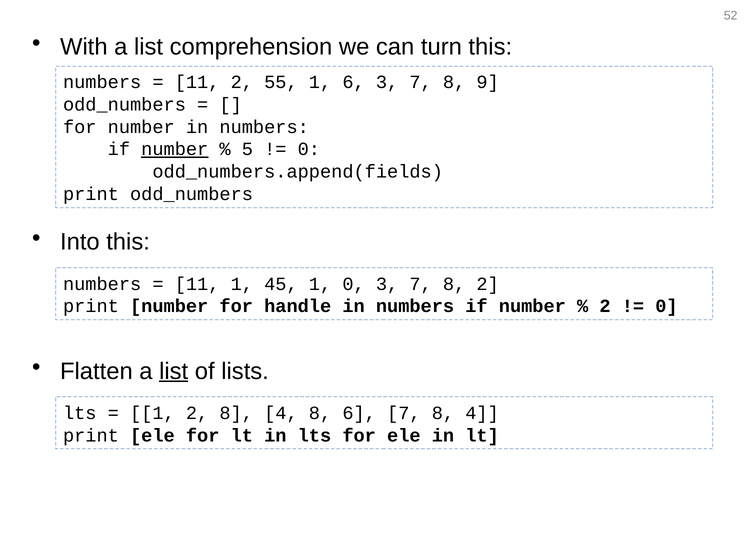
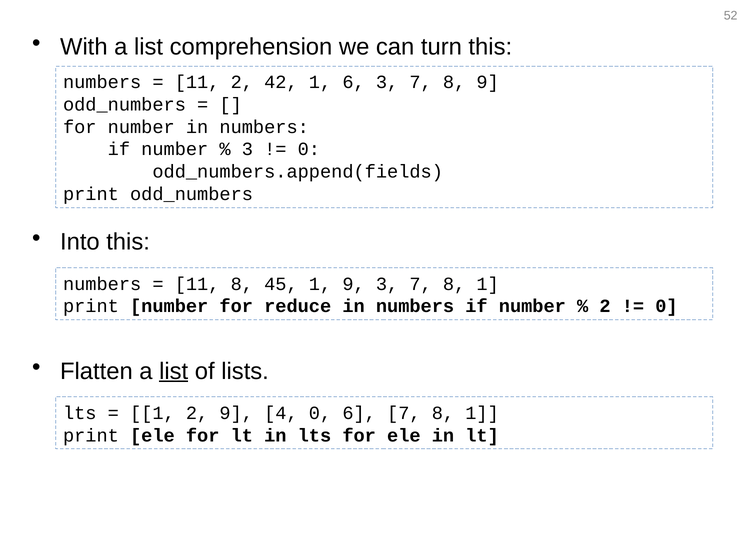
55: 55 -> 42
number at (175, 149) underline: present -> none
5 at (247, 149): 5 -> 3
11 1: 1 -> 8
1 0: 0 -> 9
3 7 8 2: 2 -> 1
handle: handle -> reduce
2 8: 8 -> 9
4 8: 8 -> 0
6 7 8 4: 4 -> 1
